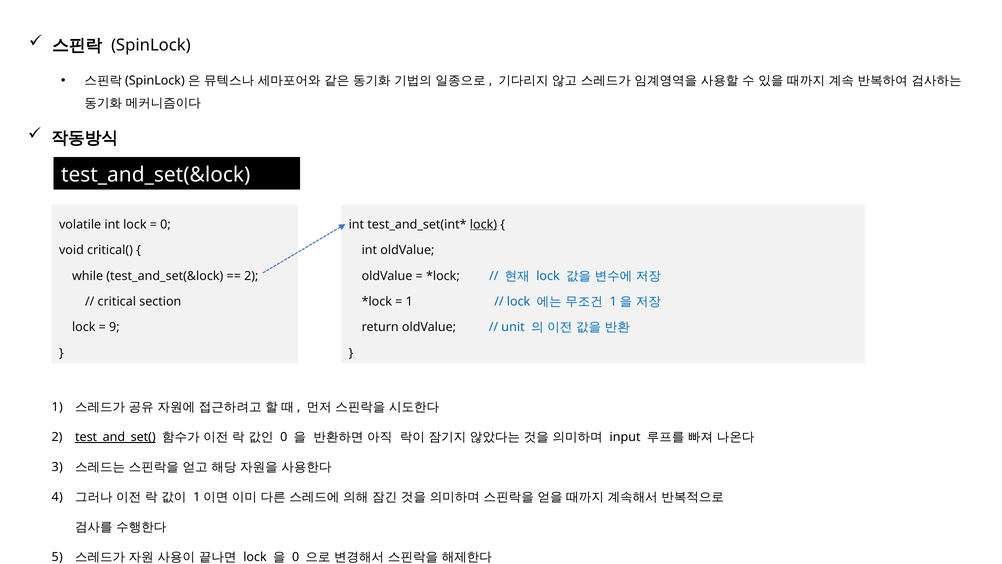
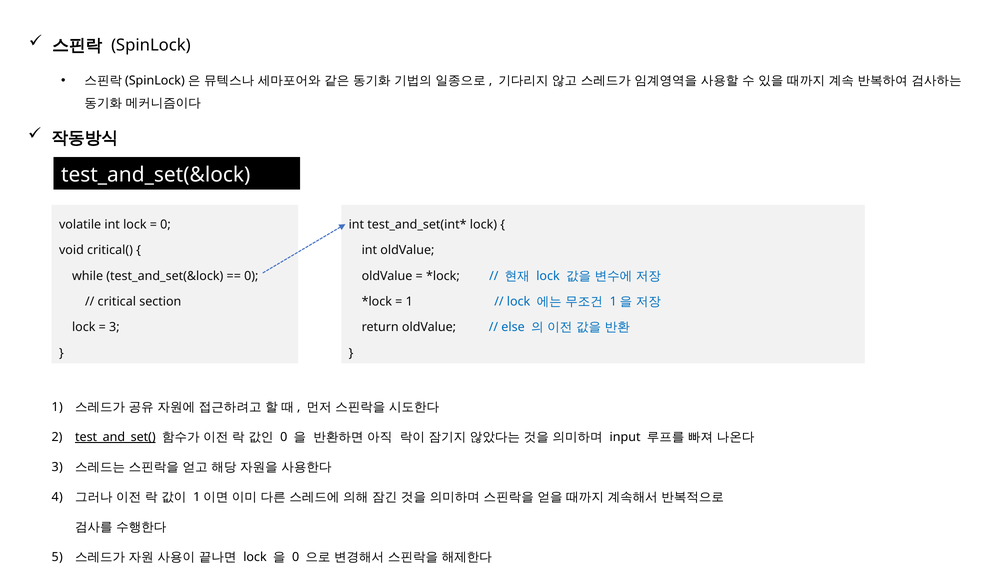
lock at (483, 224) underline: present -> none
2 at (251, 276): 2 -> 0
9 at (114, 327): 9 -> 3
unit: unit -> else
